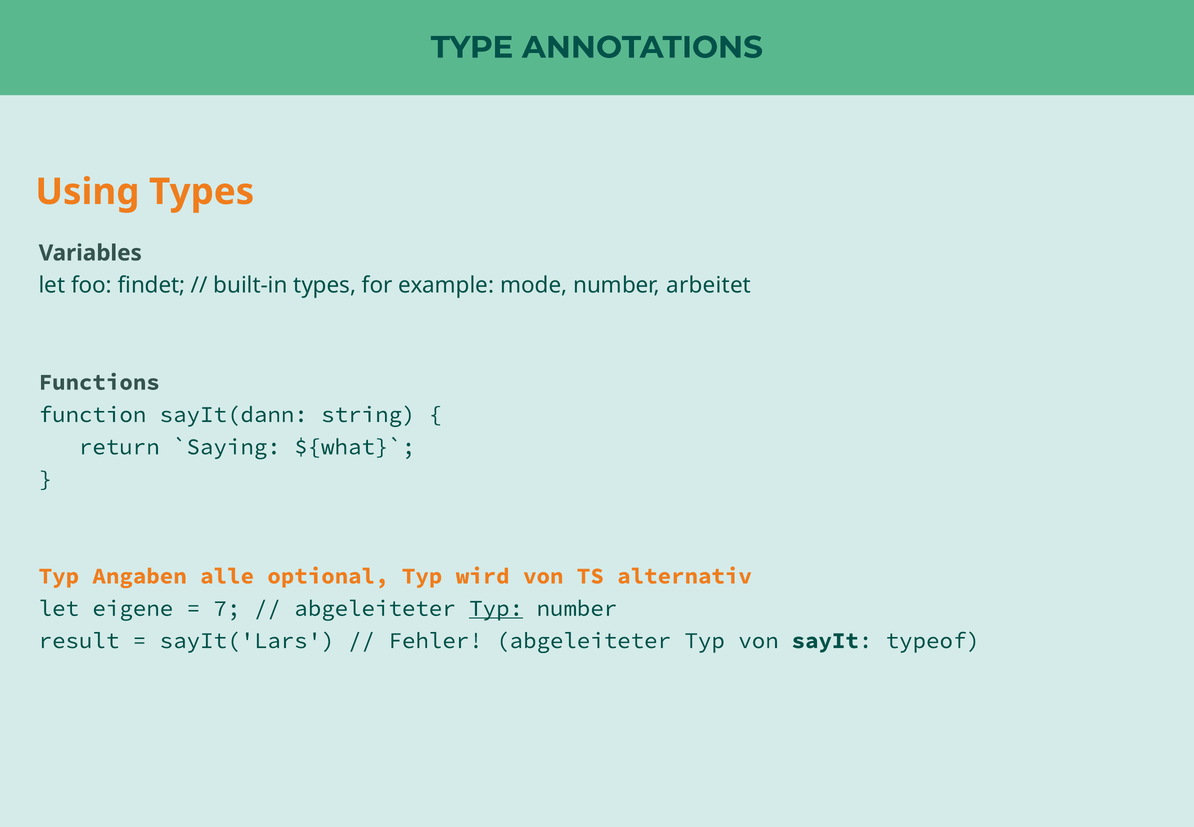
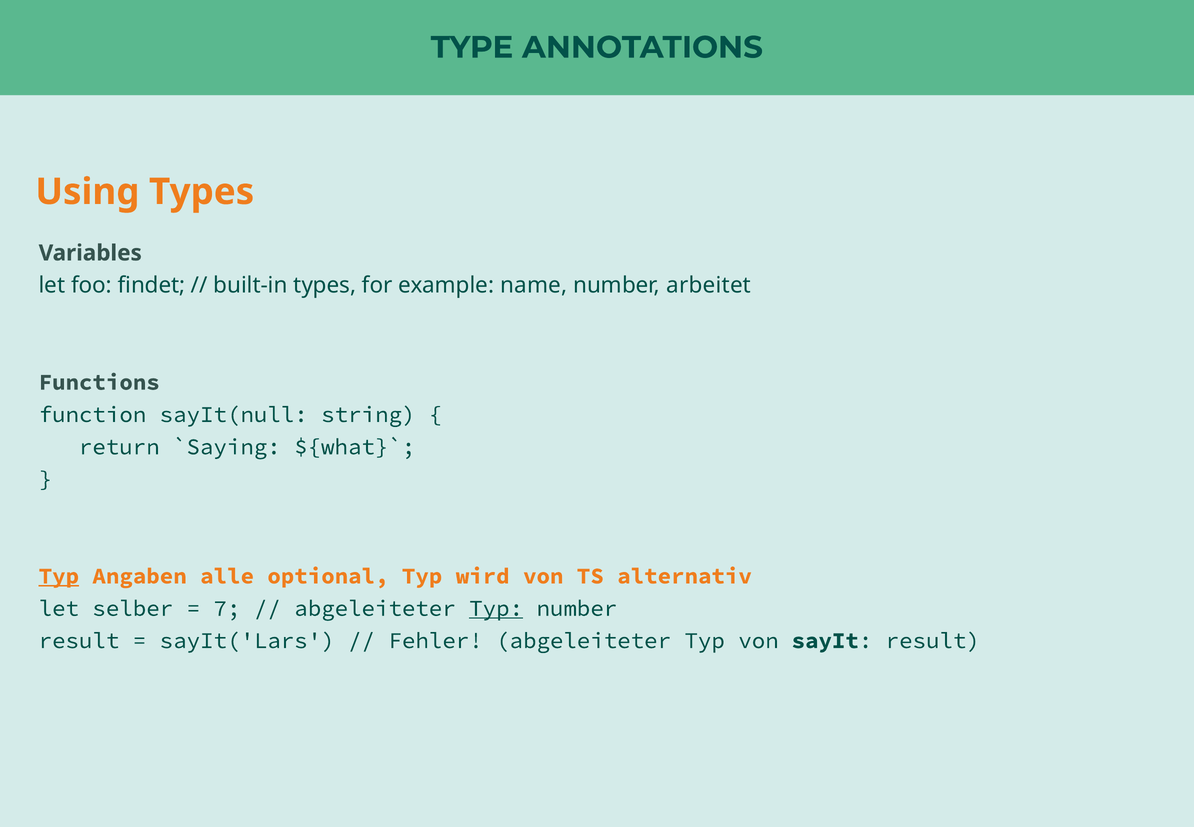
mode: mode -> name
sayIt(dann: sayIt(dann -> sayIt(null
Typ at (59, 576) underline: none -> present
eigene: eigene -> selber
sayIt typeof: typeof -> result
